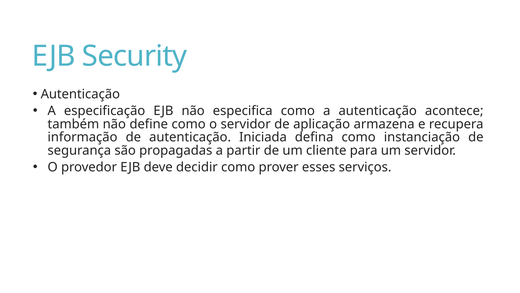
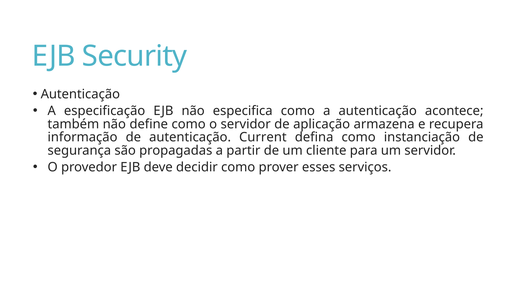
Iniciada: Iniciada -> Current
